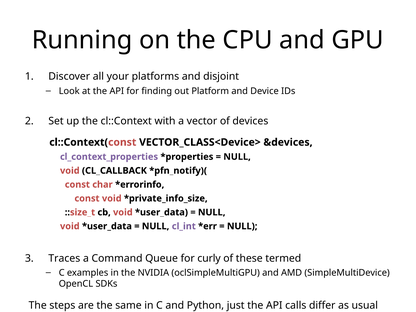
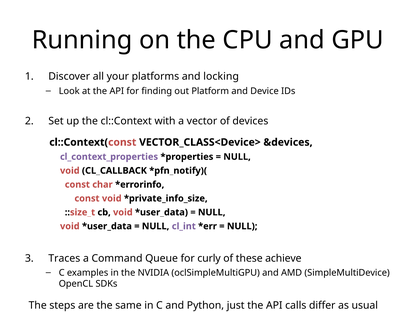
disjoint: disjoint -> locking
termed: termed -> achieve
